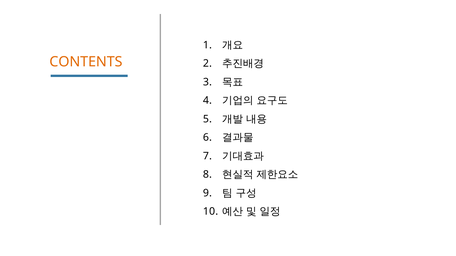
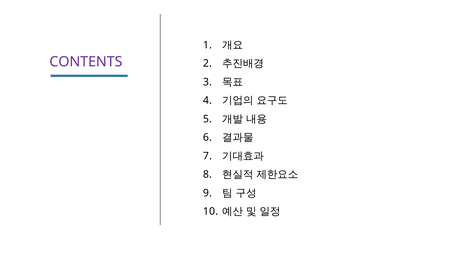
CONTENTS colour: orange -> purple
